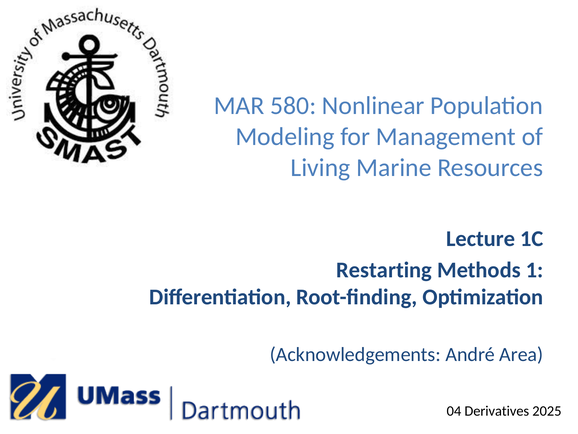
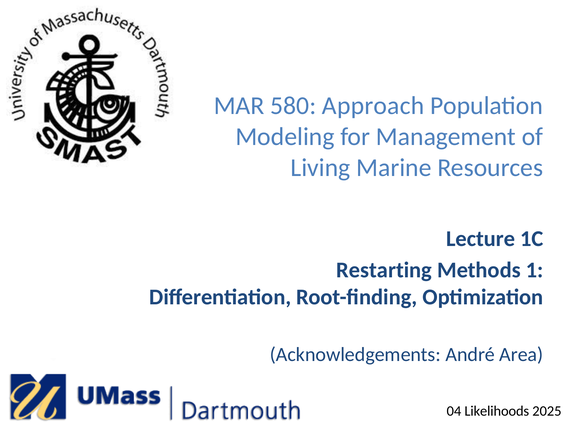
Nonlinear: Nonlinear -> Approach
Derivatives: Derivatives -> Likelihoods
